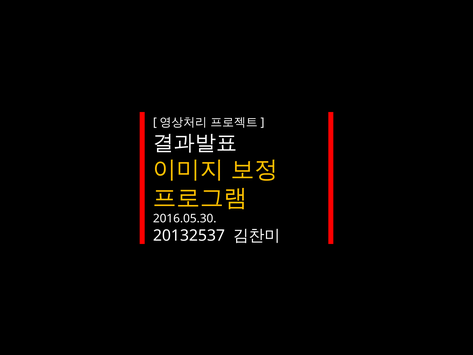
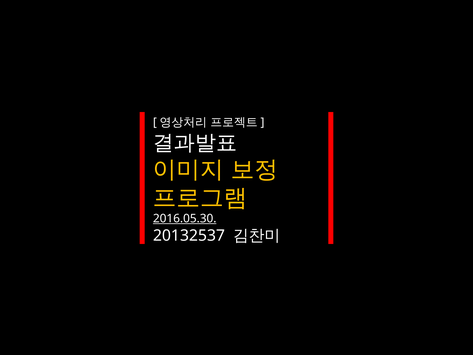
2016.05.30 underline: none -> present
